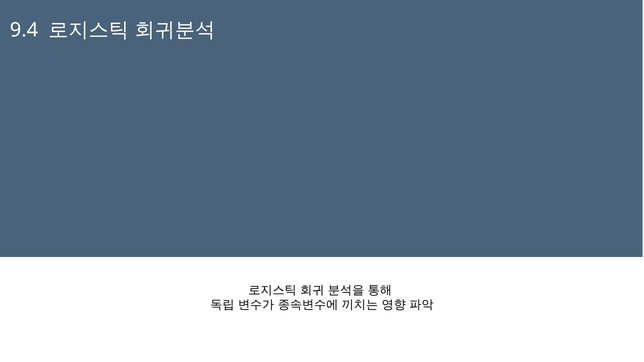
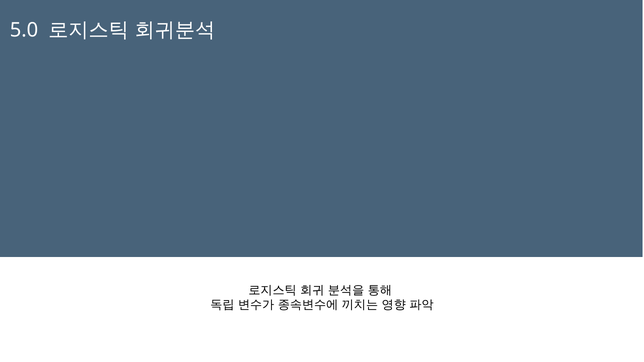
9.4: 9.4 -> 5.0
